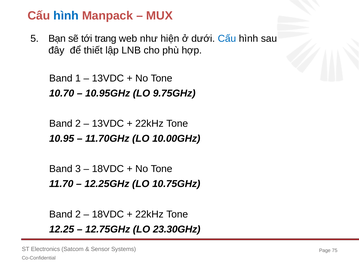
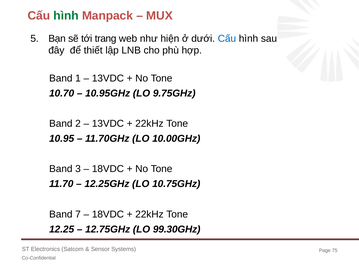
hình at (66, 16) colour: blue -> green
2 at (78, 214): 2 -> 7
23.30GHz: 23.30GHz -> 99.30GHz
